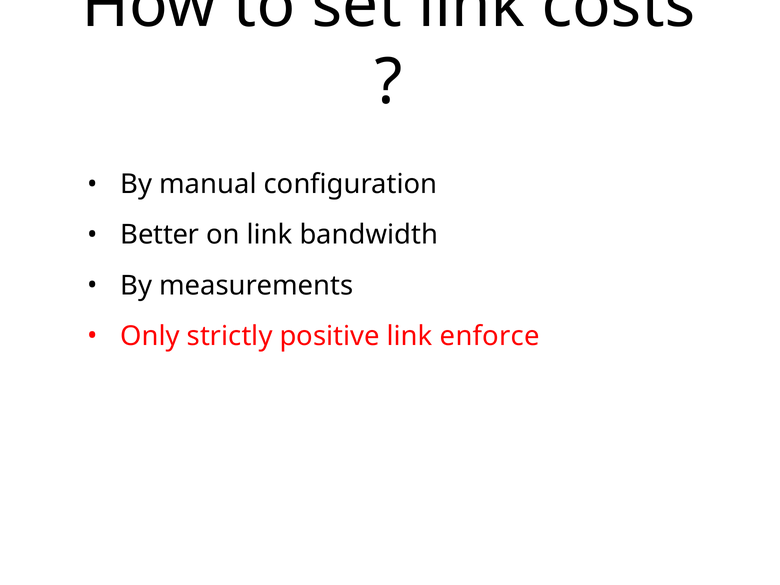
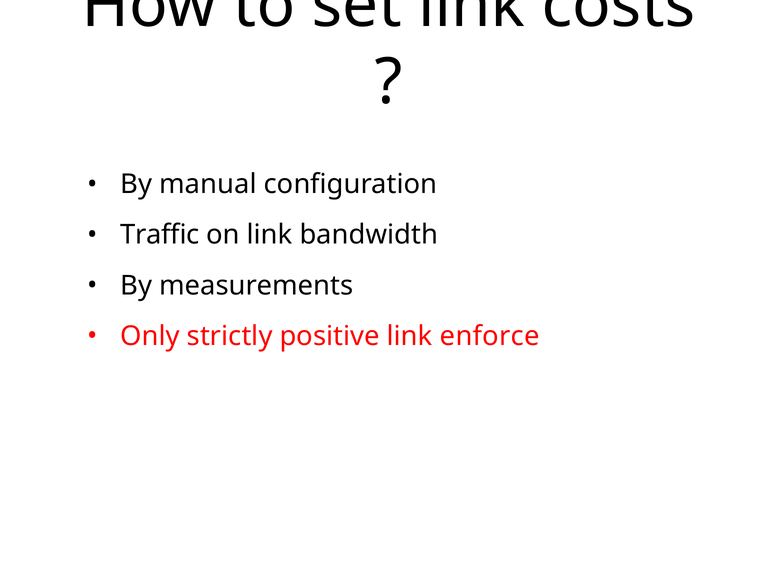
Better: Better -> Traffic
